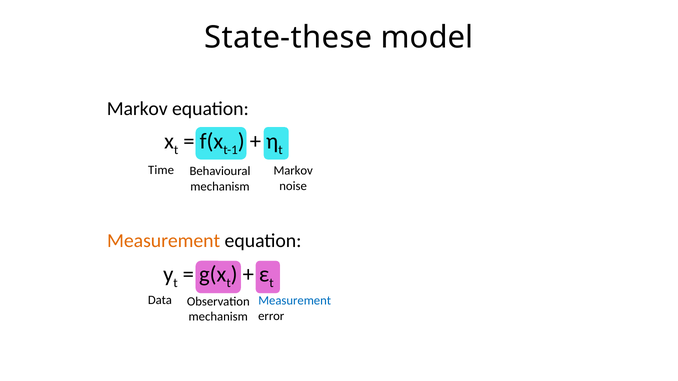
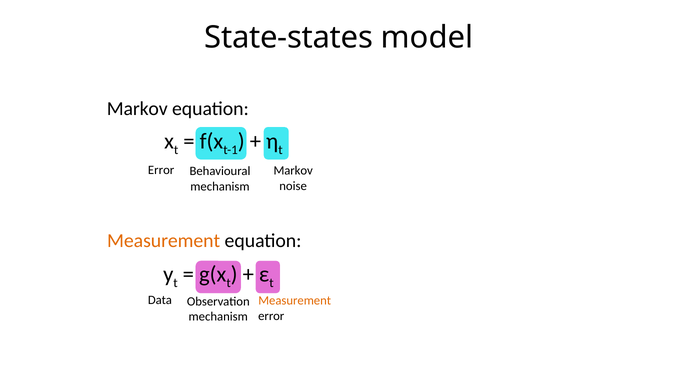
State-these: State-these -> State-states
Time at (161, 170): Time -> Error
Measurement at (295, 301) colour: blue -> orange
